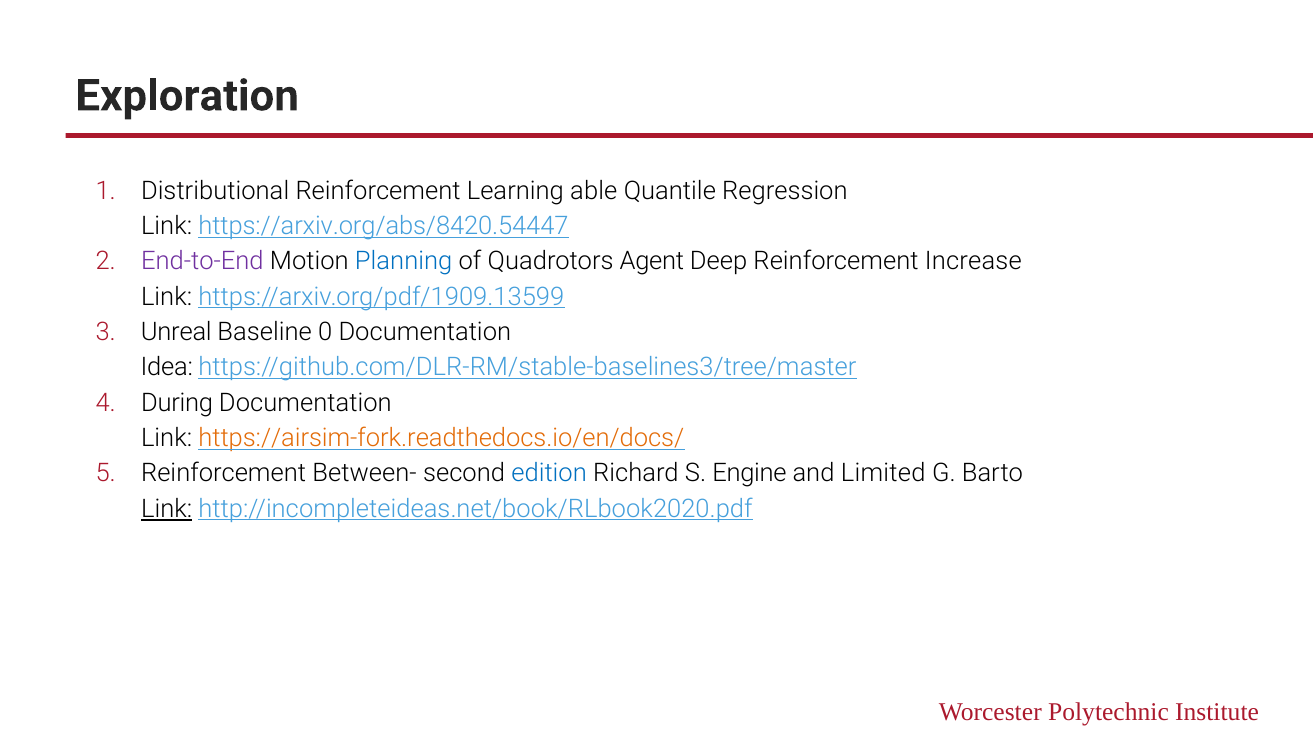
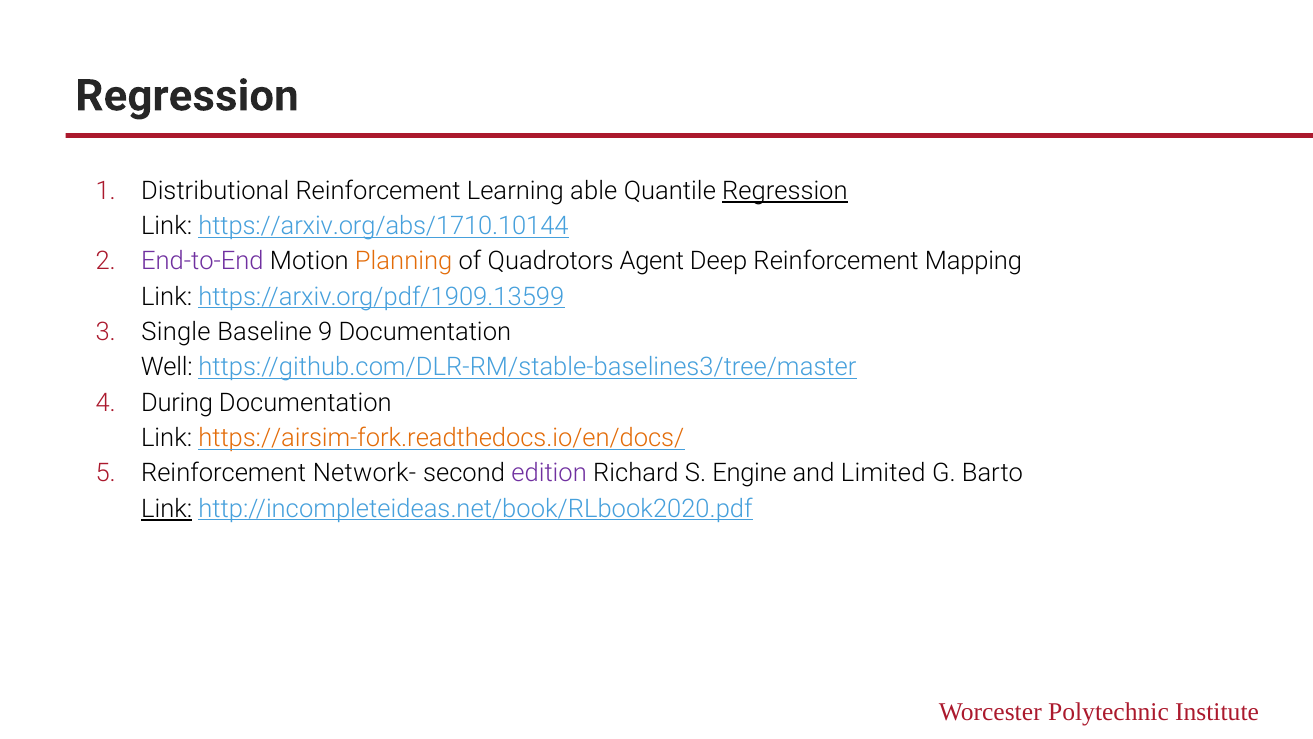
Exploration at (187, 96): Exploration -> Regression
Regression at (785, 191) underline: none -> present
https://arxiv.org/abs/8420.54447: https://arxiv.org/abs/8420.54447 -> https://arxiv.org/abs/1710.10144
Planning colour: blue -> orange
Increase: Increase -> Mapping
Unreal: Unreal -> Single
0: 0 -> 9
Idea: Idea -> Well
Between-: Between- -> Network-
edition colour: blue -> purple
